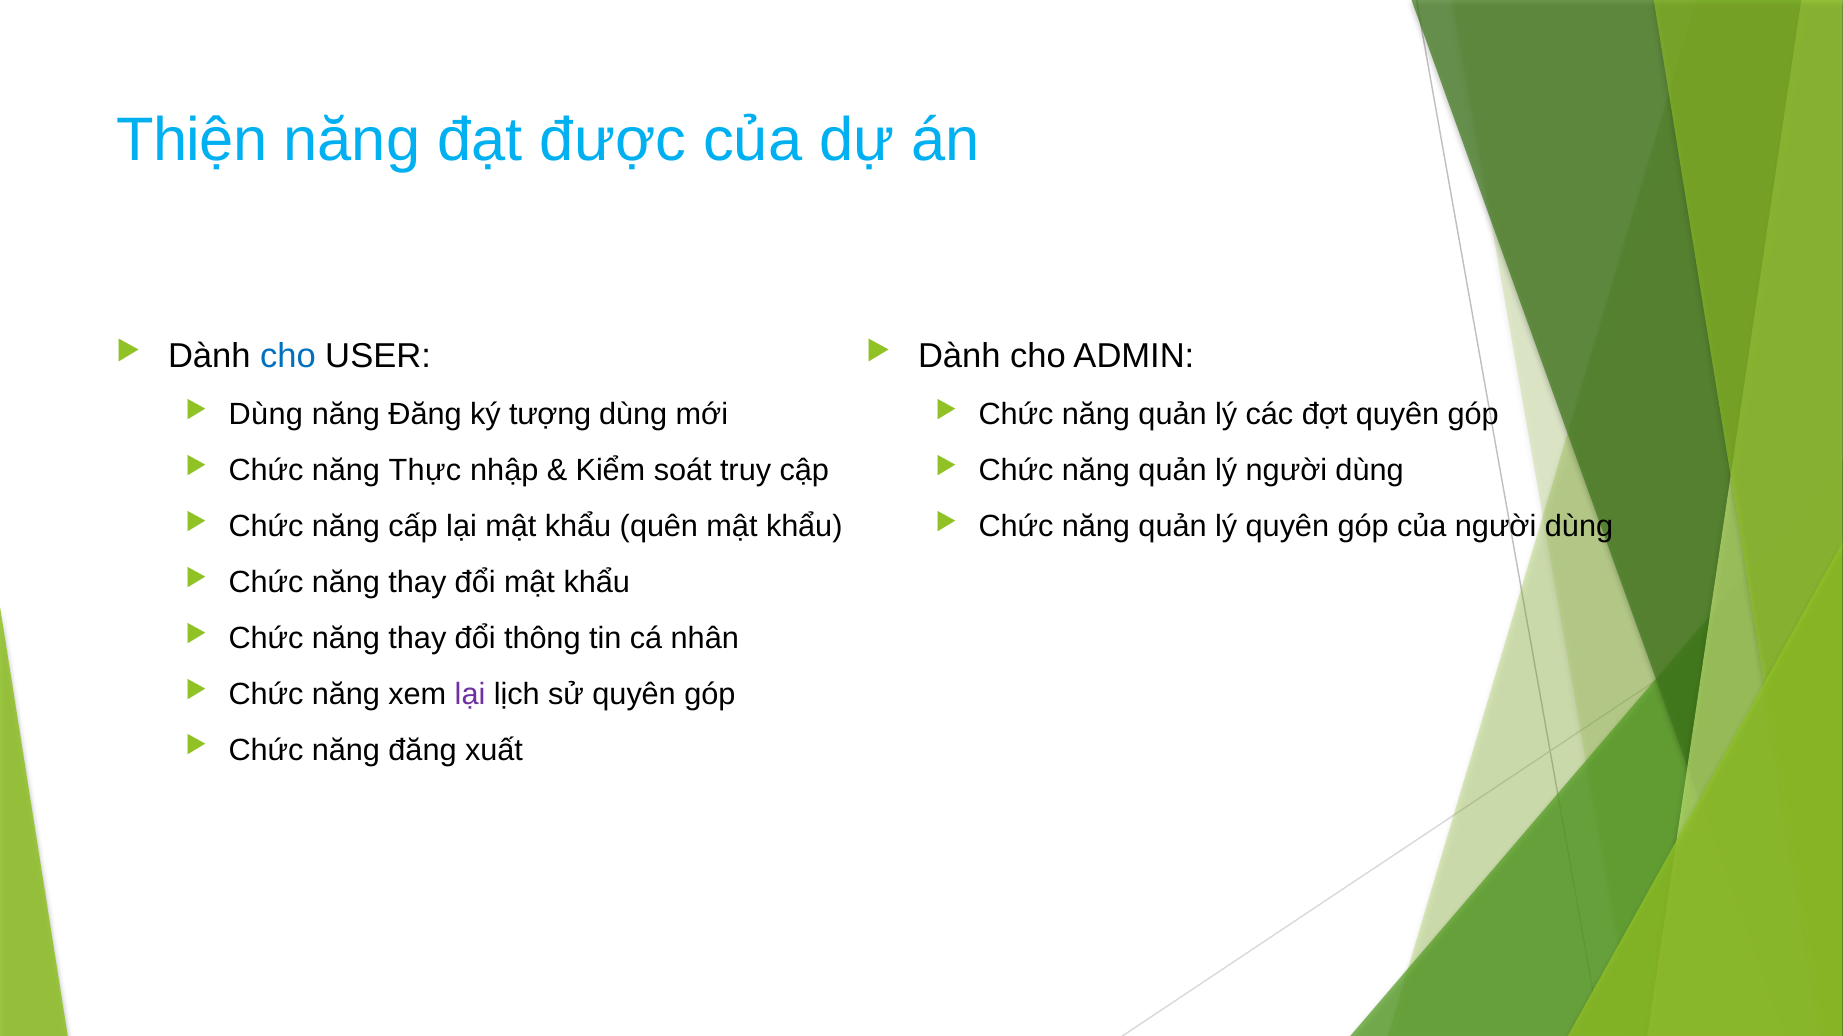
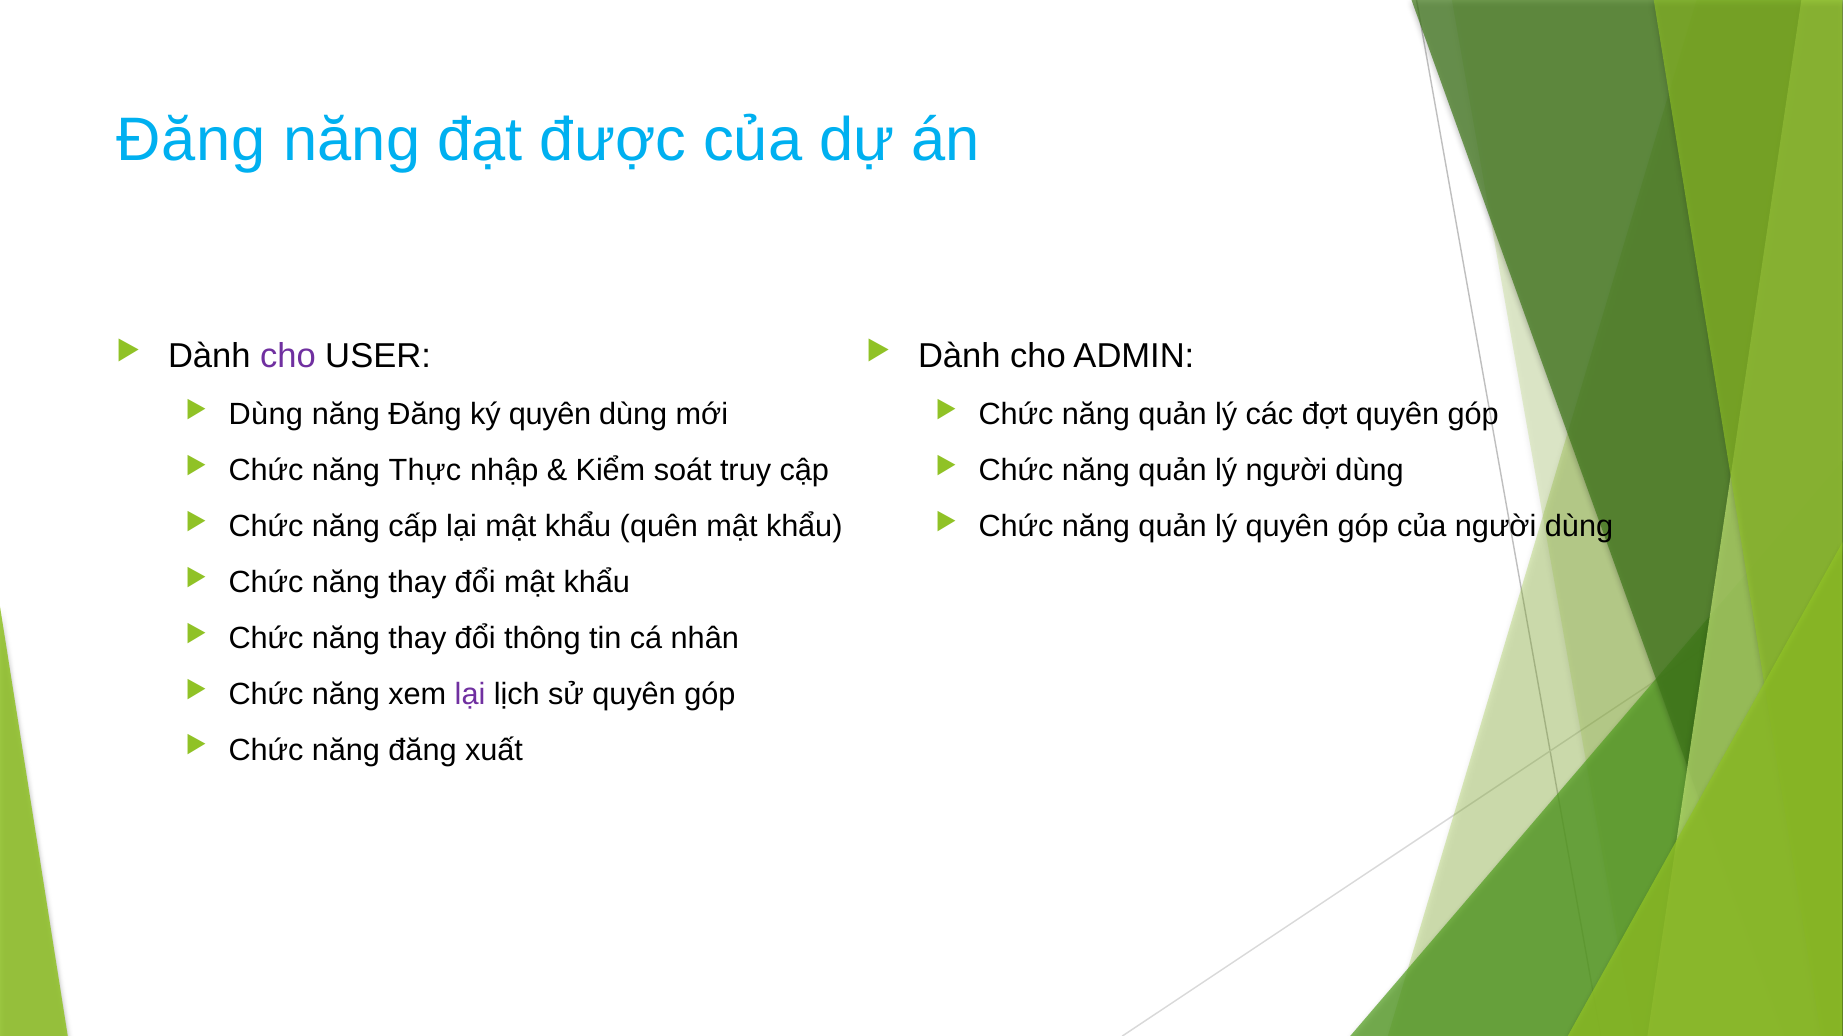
Thiện at (192, 140): Thiện -> Đăng
cho at (288, 357) colour: blue -> purple
ký tượng: tượng -> quyên
